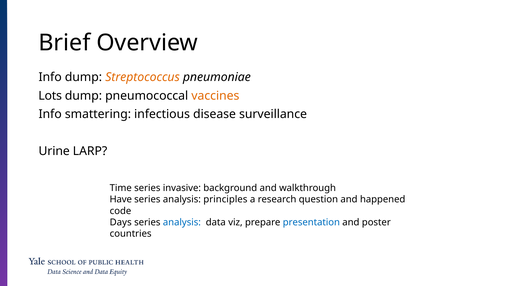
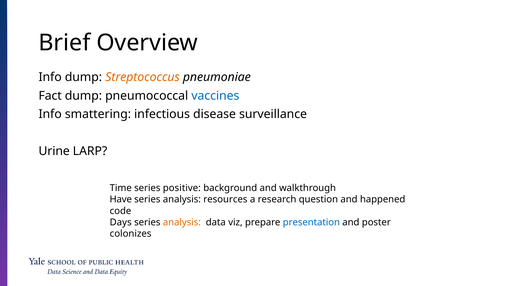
Lots: Lots -> Fact
vaccines colour: orange -> blue
invasive: invasive -> positive
principles: principles -> resources
analysis at (182, 222) colour: blue -> orange
countries: countries -> colonizes
